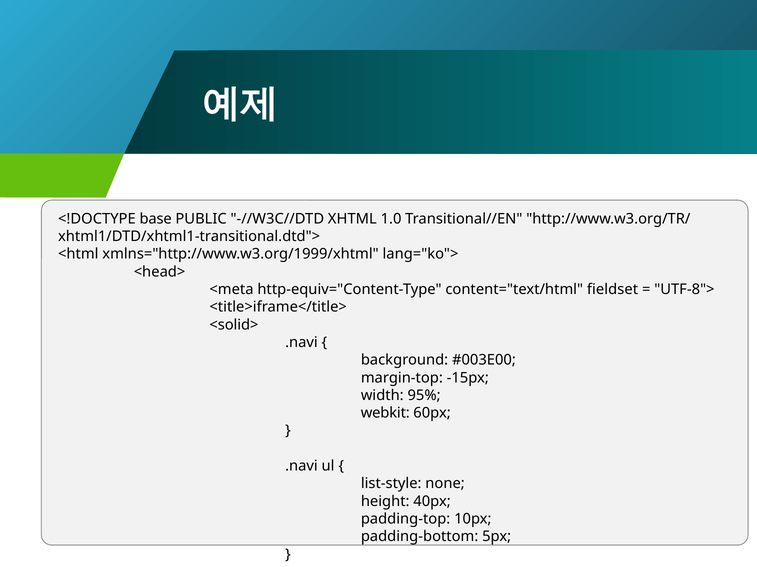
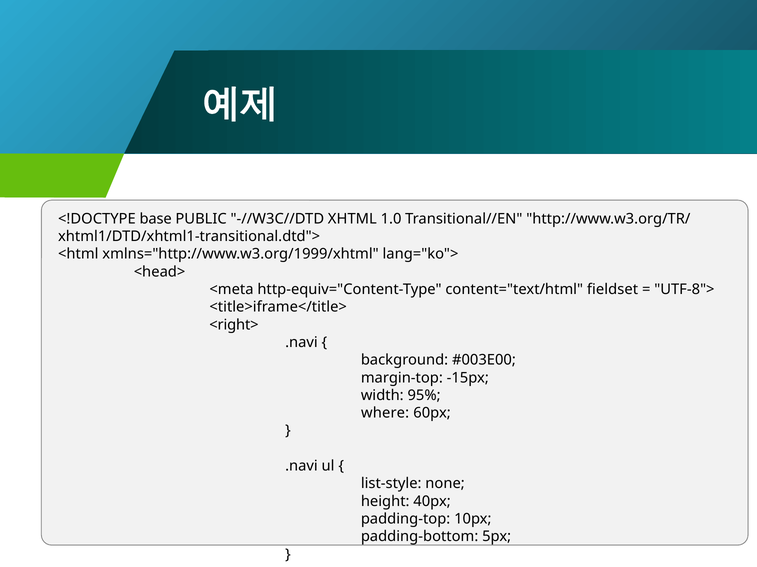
<solid>: <solid> -> <right>
webkit: webkit -> where
